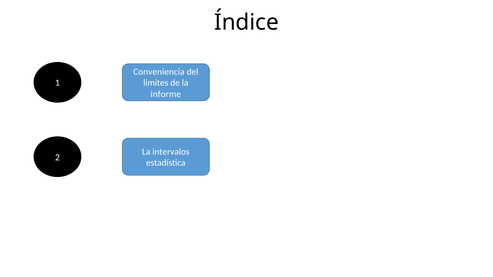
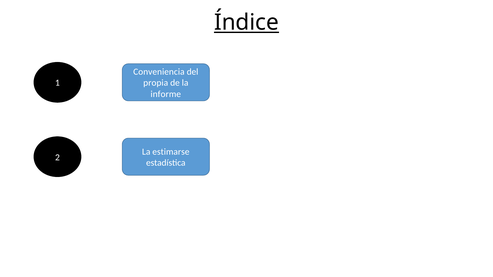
Índice underline: none -> present
limites: limites -> propia
intervalos: intervalos -> estimarse
